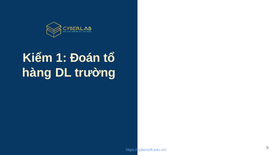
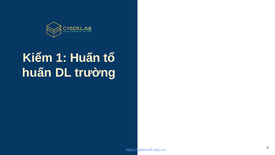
1 Đoán: Đoán -> Huấn
hàng at (37, 72): hàng -> huấn
